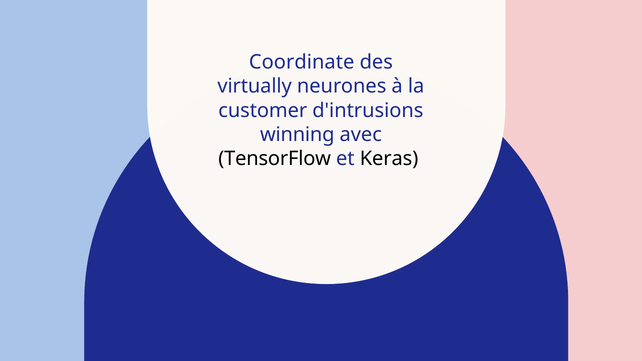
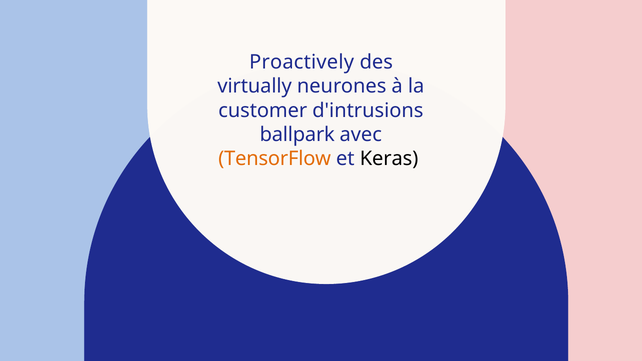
Coordinate: Coordinate -> Proactively
winning: winning -> ballpark
TensorFlow colour: black -> orange
